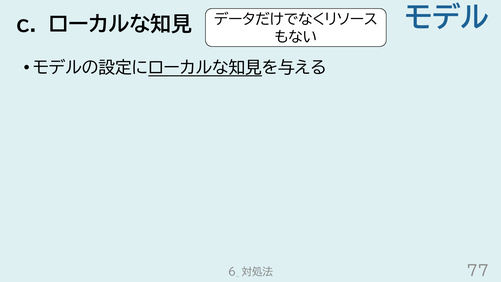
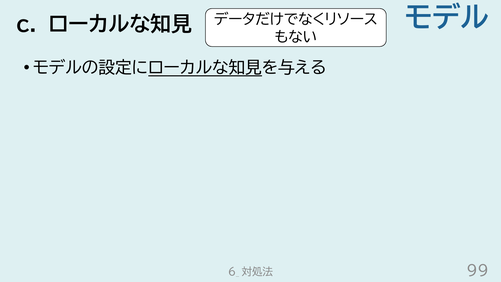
77: 77 -> 99
